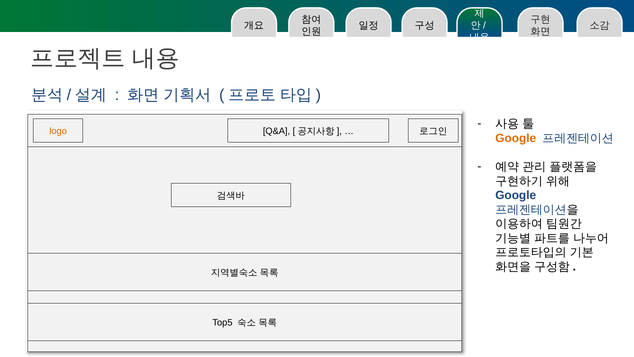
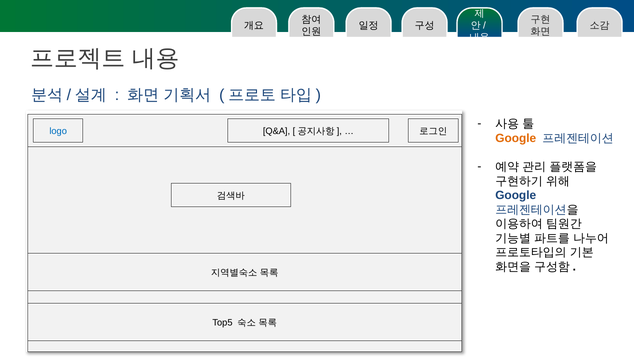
logo colour: orange -> blue
